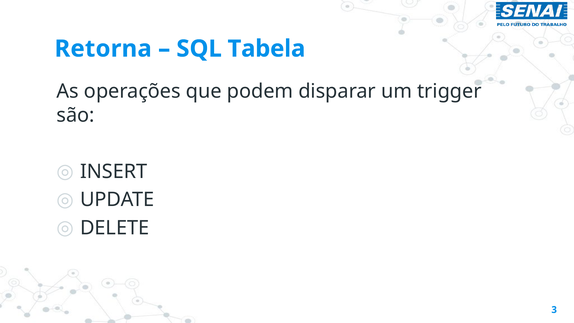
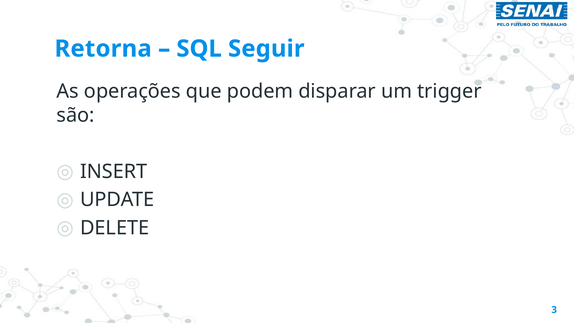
Tabela: Tabela -> Seguir
